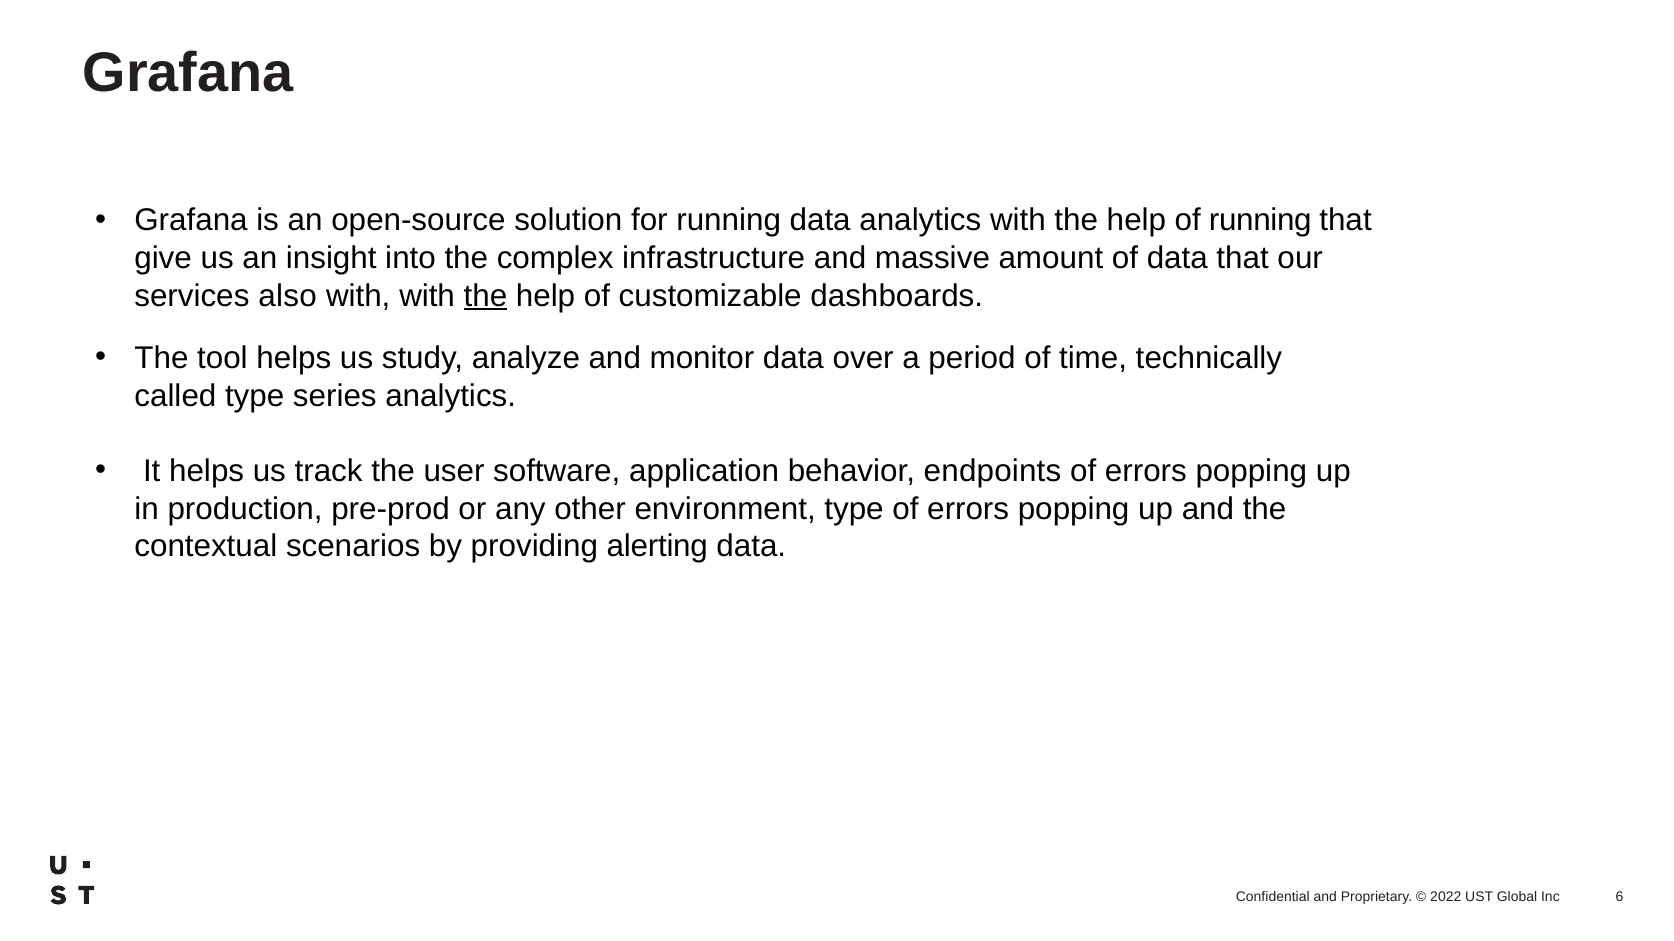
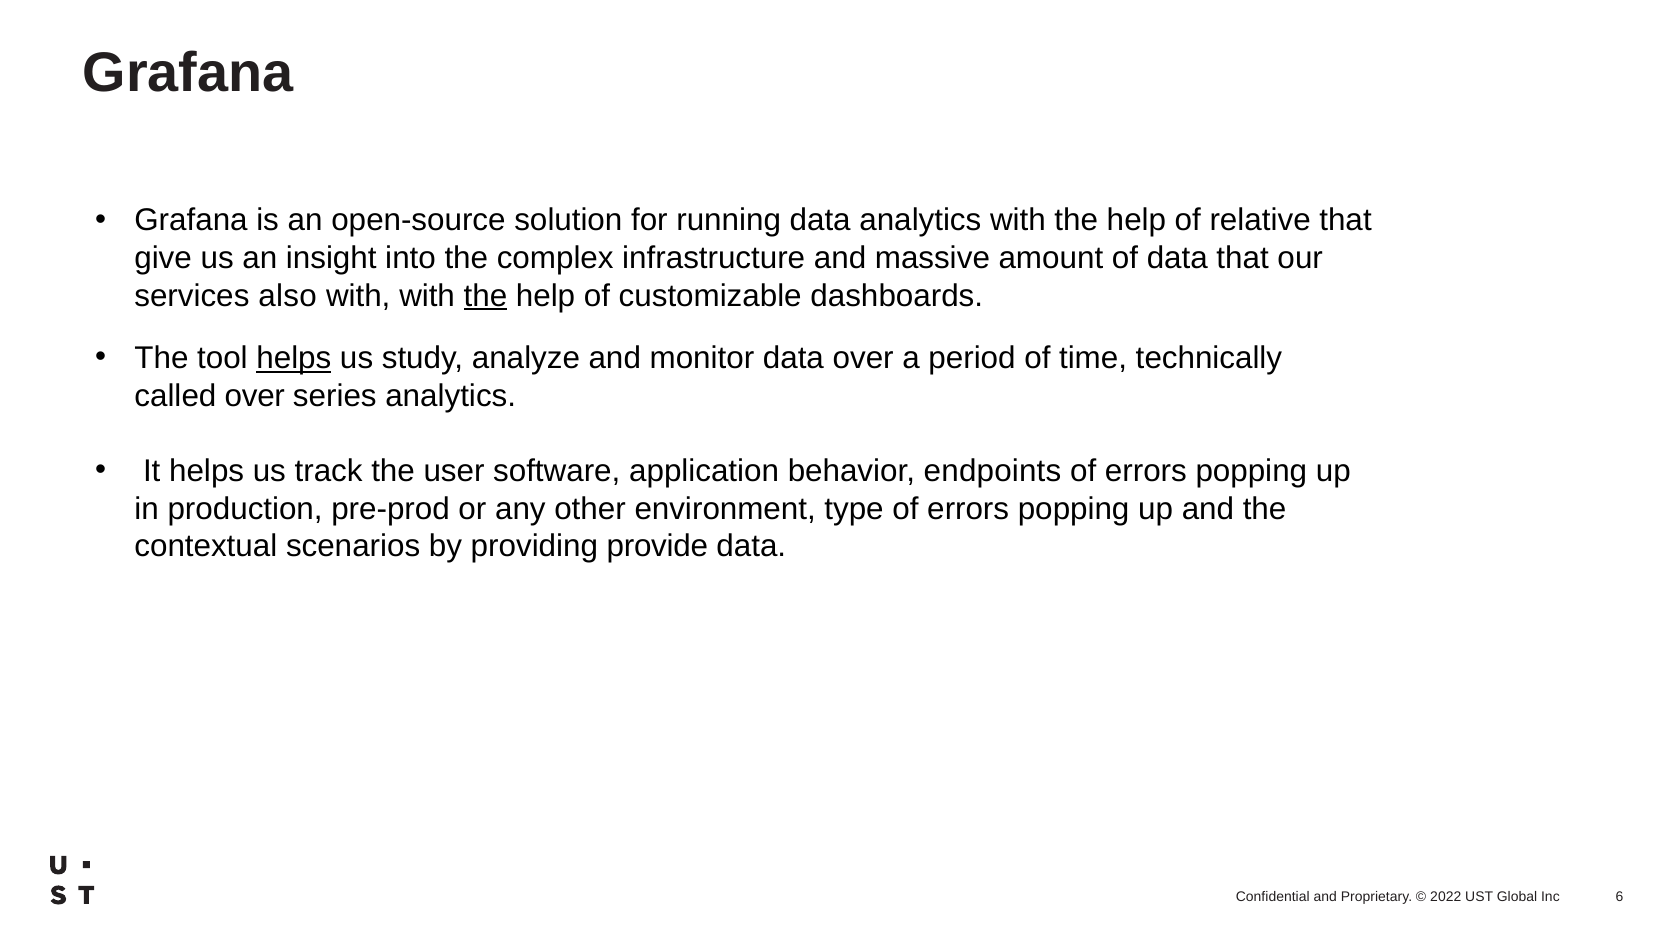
of running: running -> relative
helps at (294, 359) underline: none -> present
called type: type -> over
alerting: alerting -> provide
